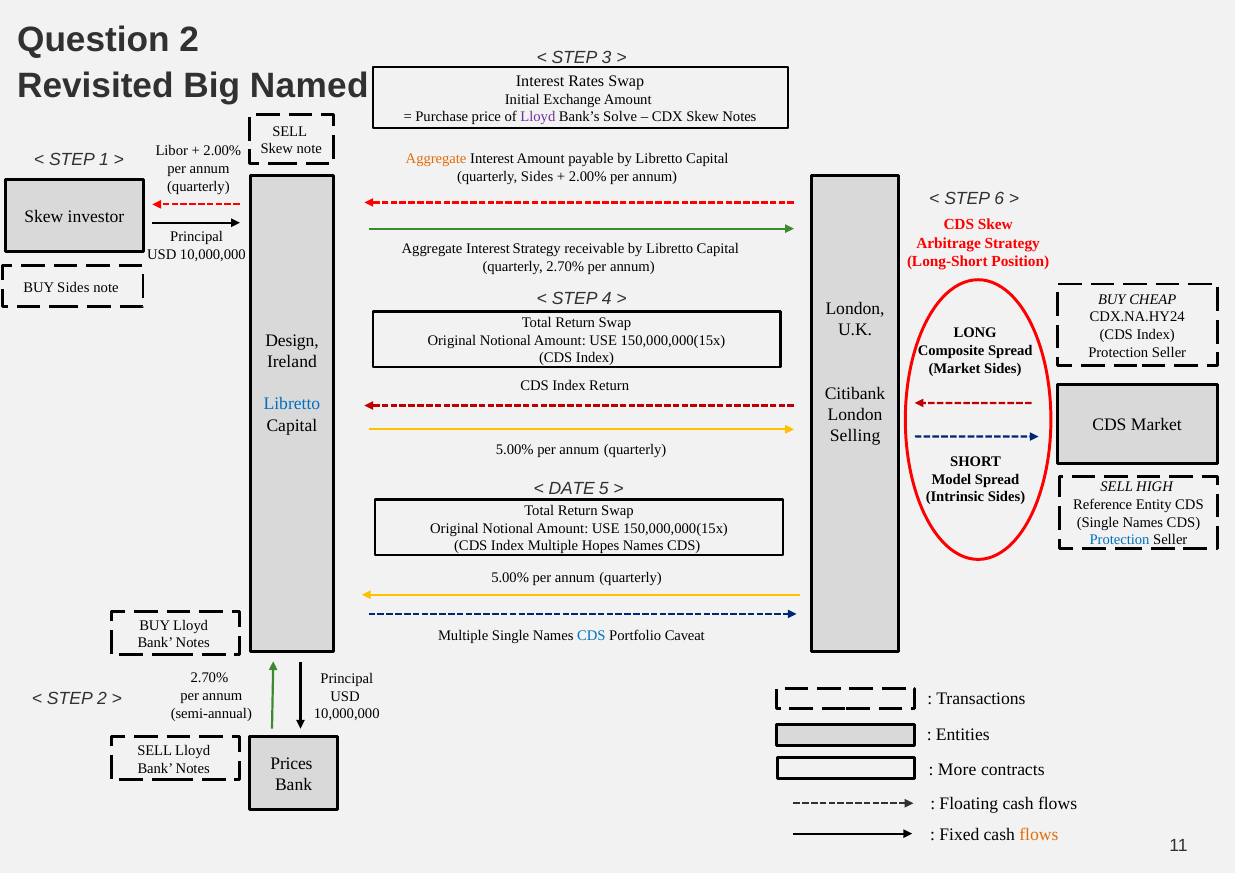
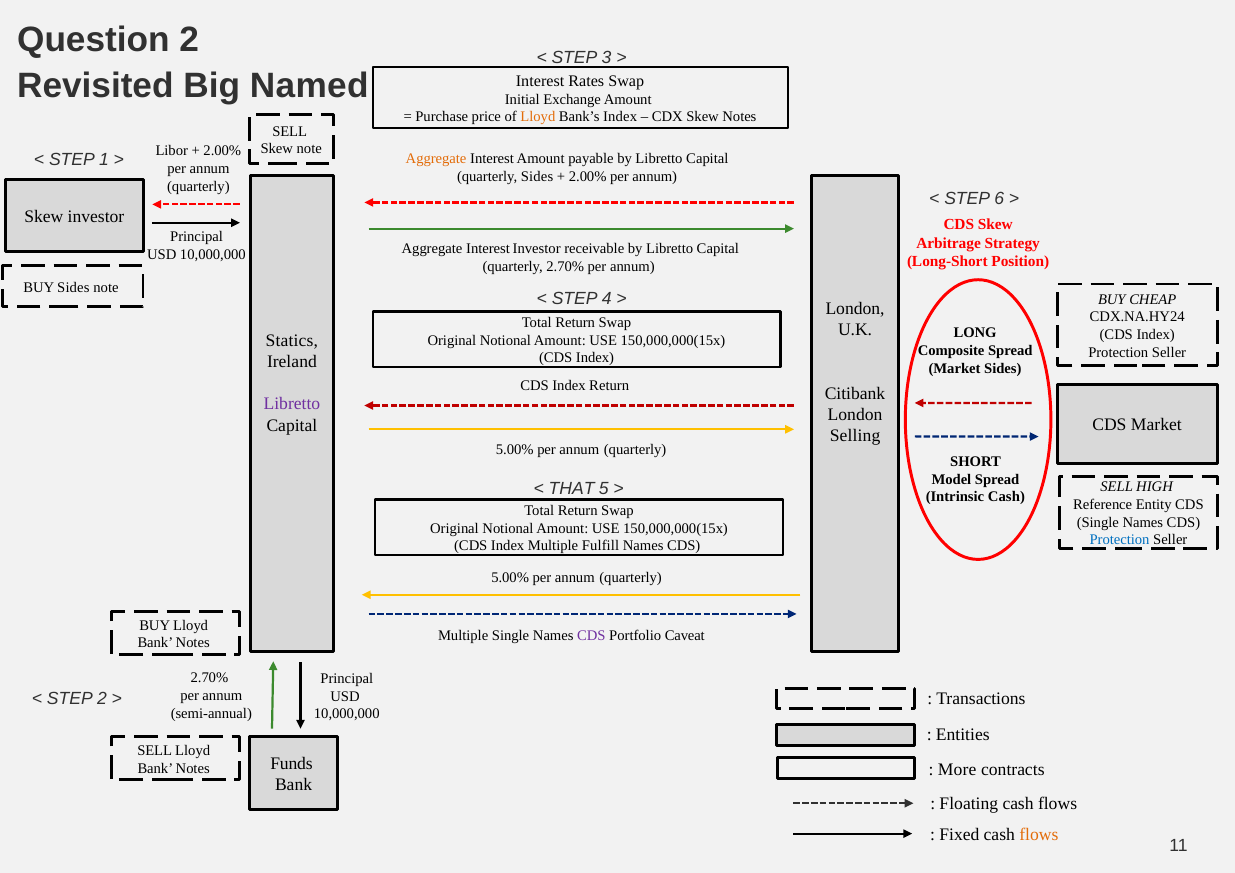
Lloyd at (538, 117) colour: purple -> orange
Bank’s Solve: Solve -> Index
Interest Strategy: Strategy -> Investor
Design: Design -> Statics
Libretto at (292, 404) colour: blue -> purple
DATE: DATE -> THAT
Intrinsic Sides: Sides -> Cash
Hopes: Hopes -> Fulfill
CDS at (591, 636) colour: blue -> purple
Prices: Prices -> Funds
